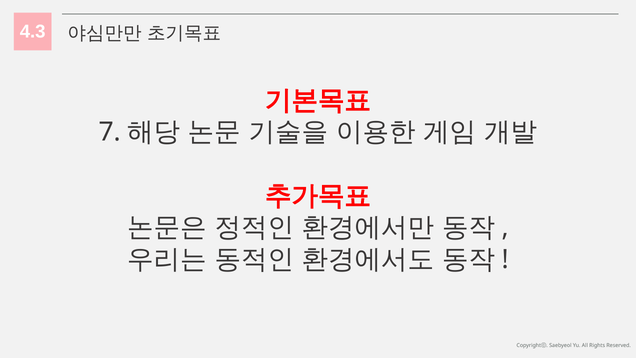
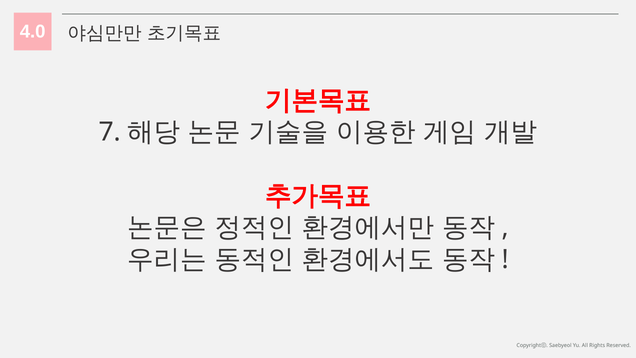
4.3: 4.3 -> 4.0
